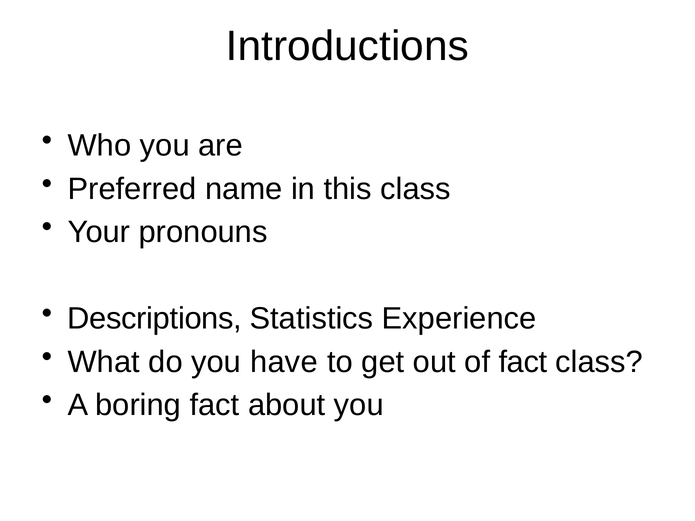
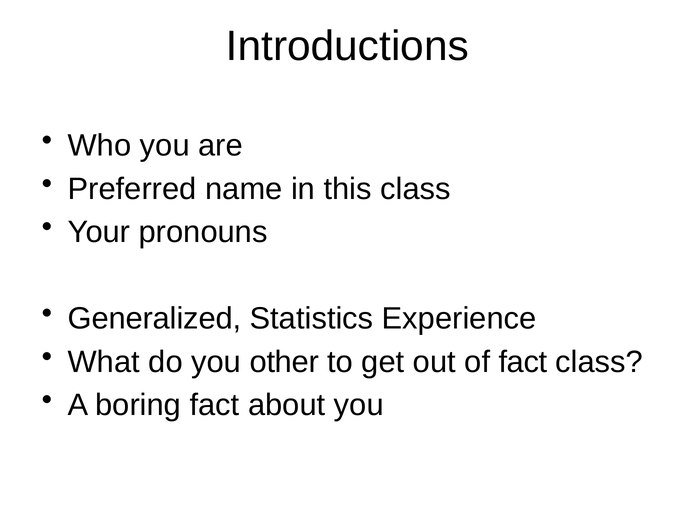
Descriptions: Descriptions -> Generalized
have: have -> other
